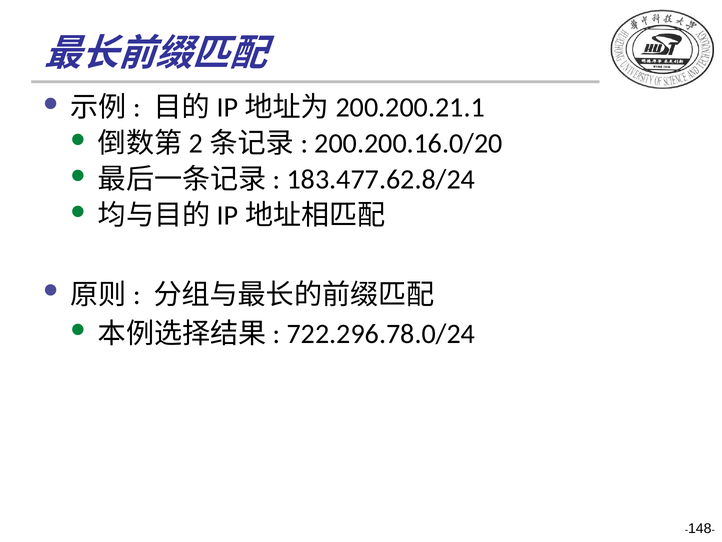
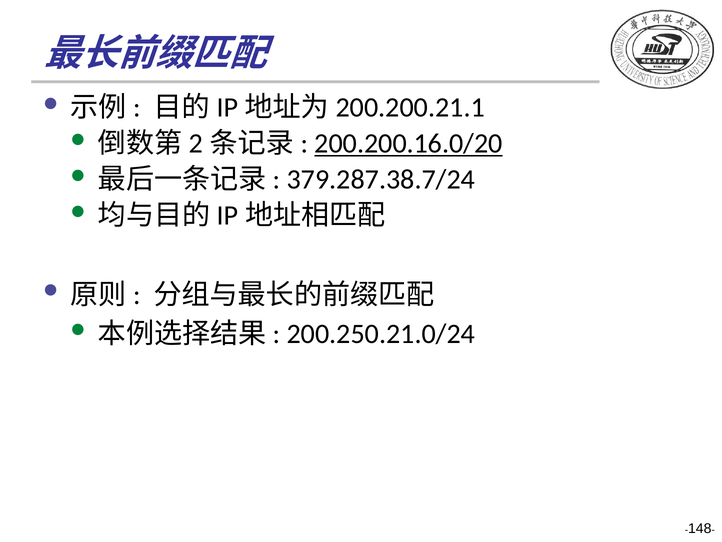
200.200.16.0/20 underline: none -> present
183.477.62.8/24: 183.477.62.8/24 -> 379.287.38.7/24
722.296.78.0/24: 722.296.78.0/24 -> 200.250.21.0/24
